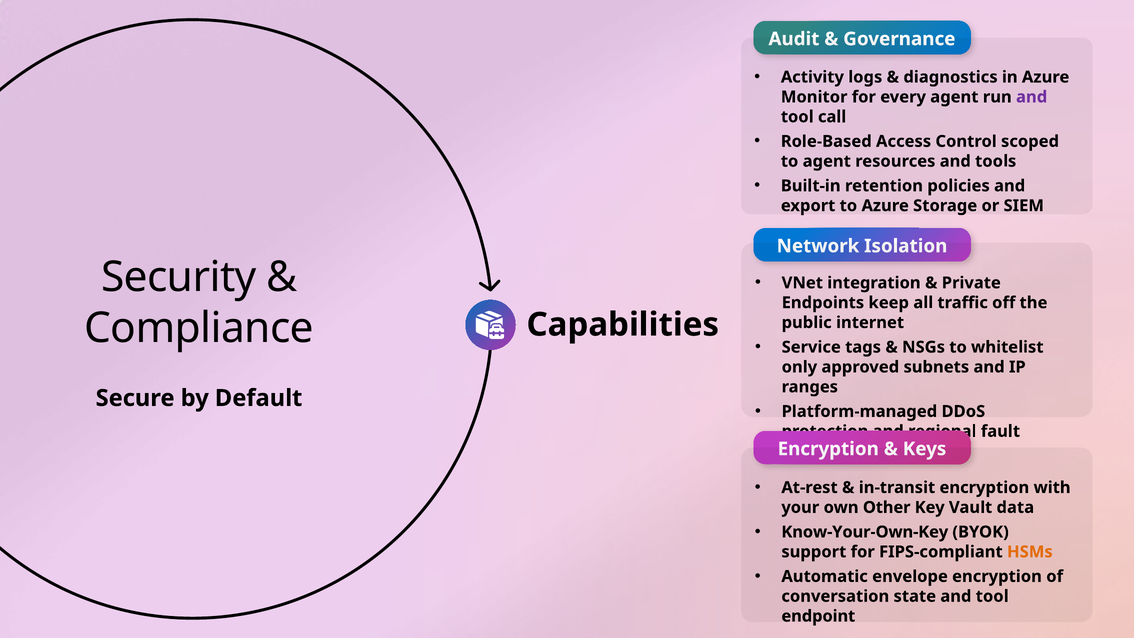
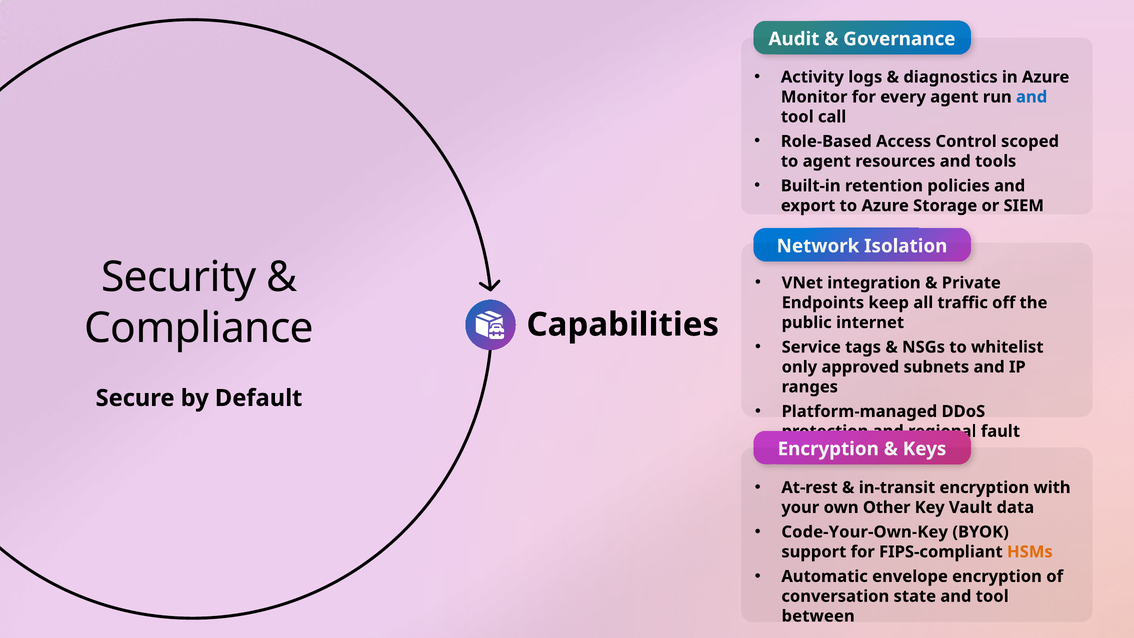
and at (1032, 97) colour: purple -> blue
Know-Your-Own-Key: Know-Your-Own-Key -> Code-Your-Own-Key
endpoint: endpoint -> between
